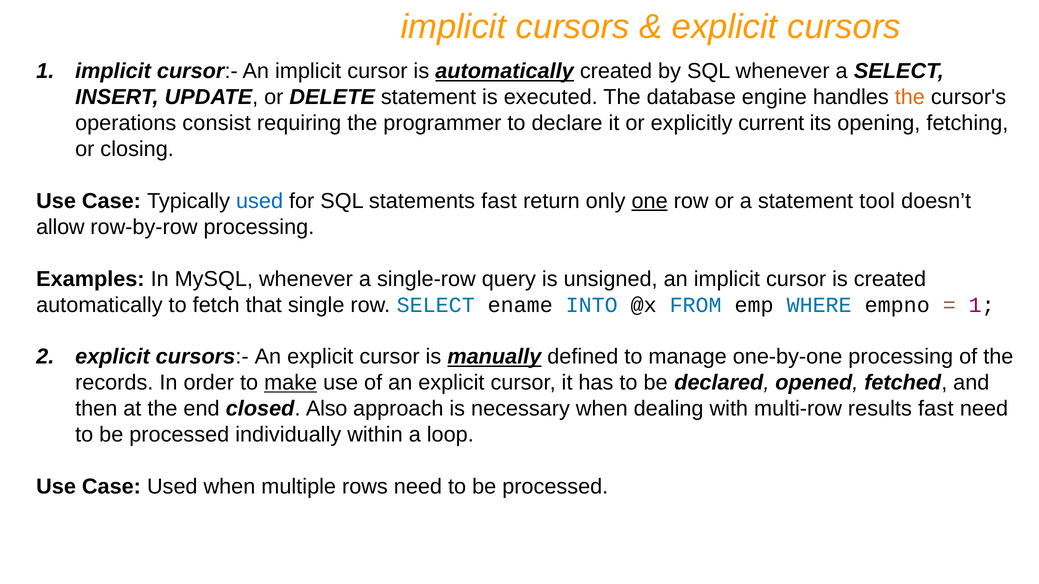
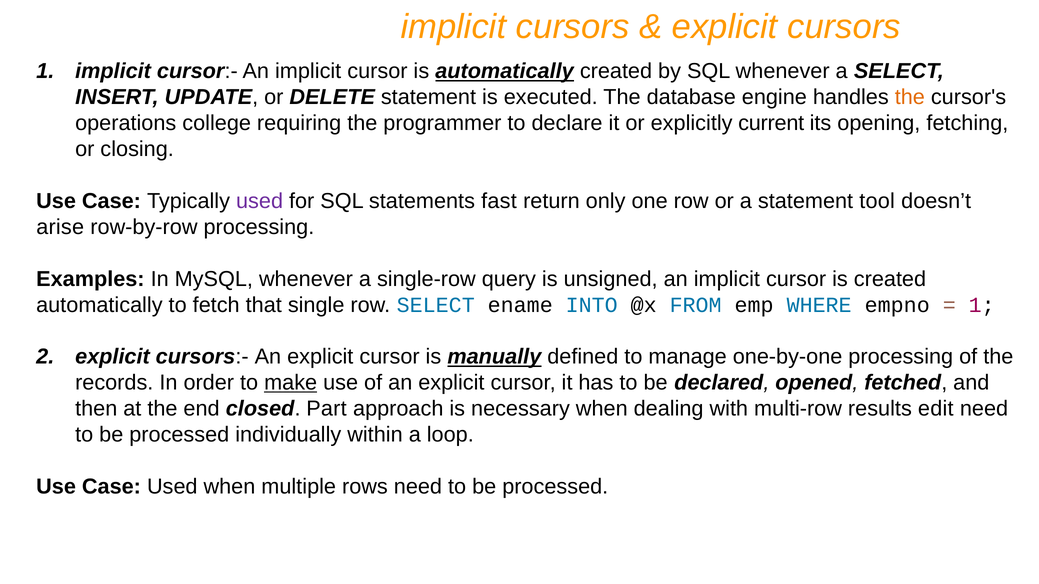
consist: consist -> college
used at (260, 201) colour: blue -> purple
one underline: present -> none
allow: allow -> arise
Also: Also -> Part
results fast: fast -> edit
